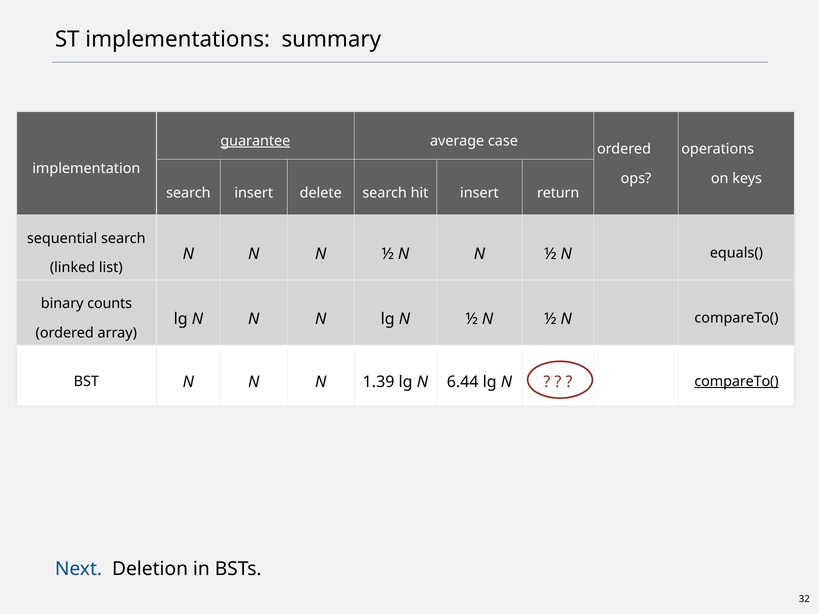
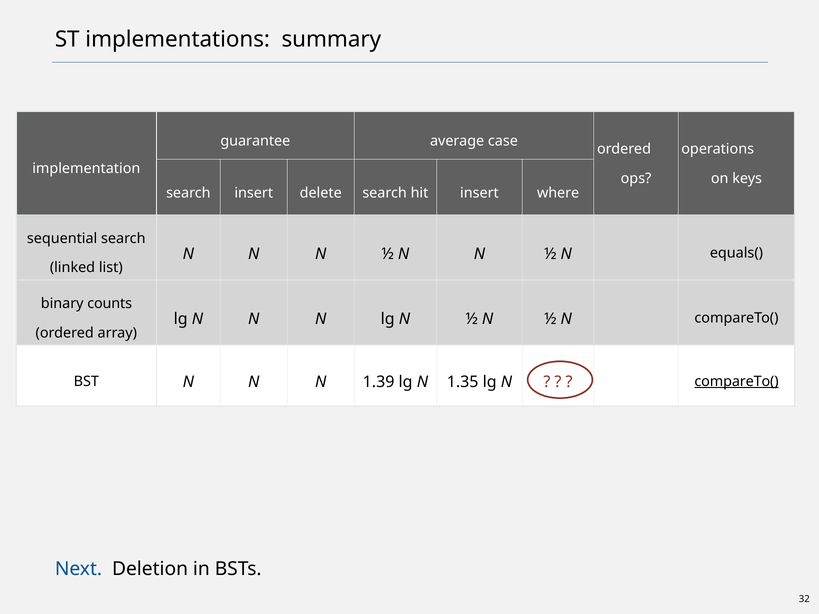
guarantee underline: present -> none
return: return -> where
6.44: 6.44 -> 1.35
